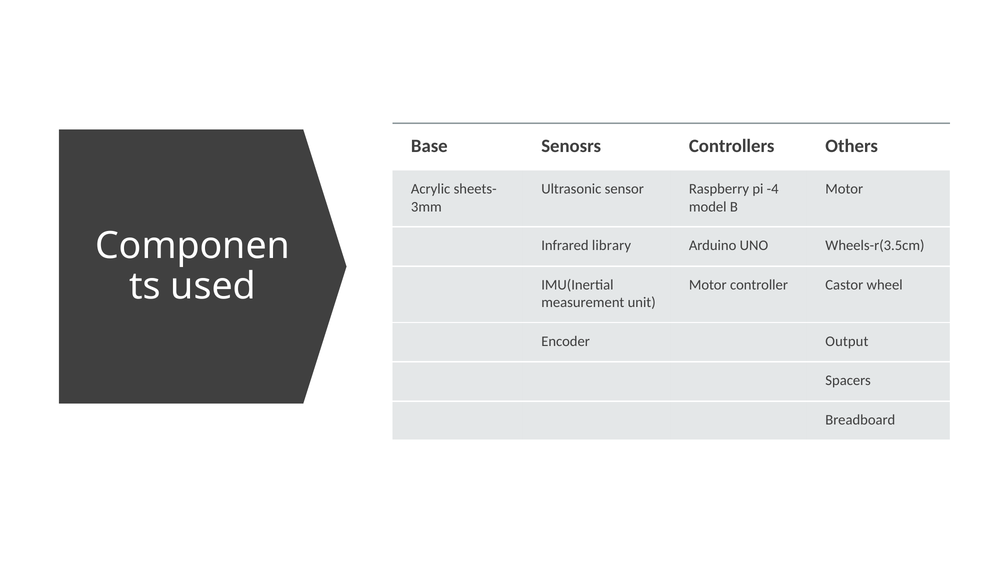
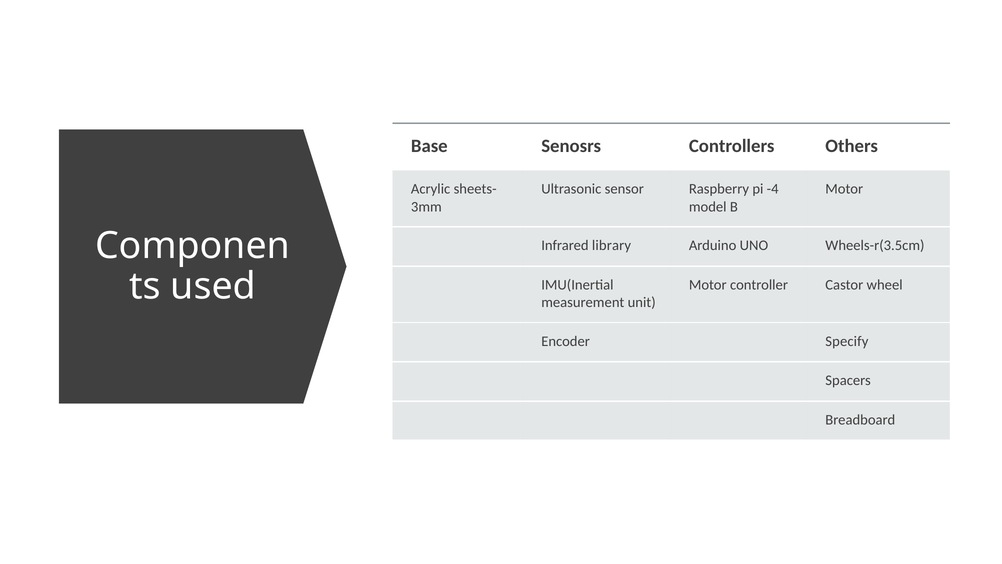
Output: Output -> Specify
